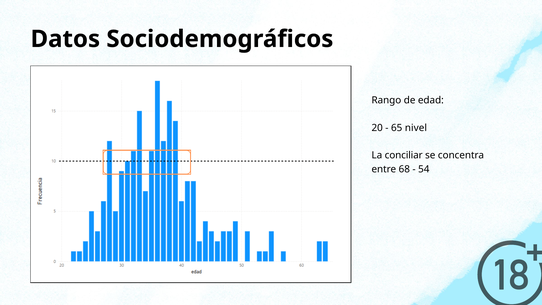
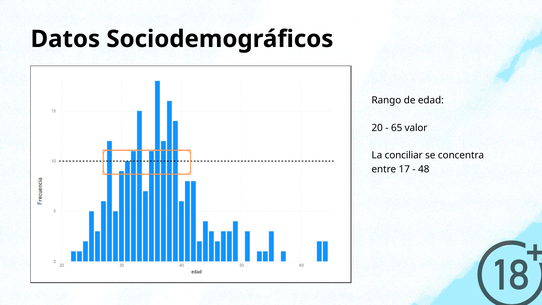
nivel: nivel -> valor
68: 68 -> 17
54: 54 -> 48
